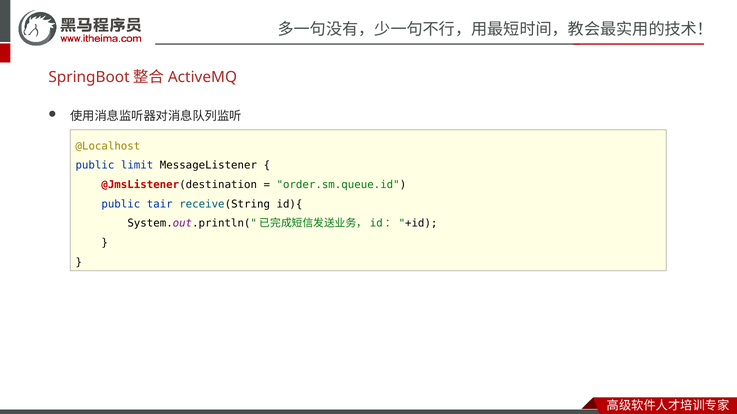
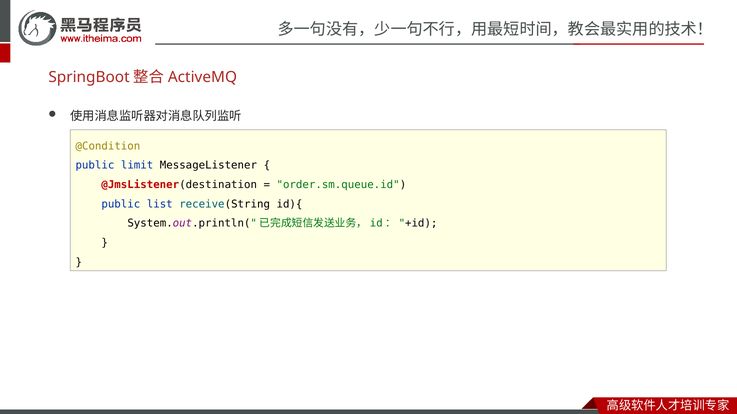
@Localhost: @Localhost -> @Condition
tair: tair -> list
